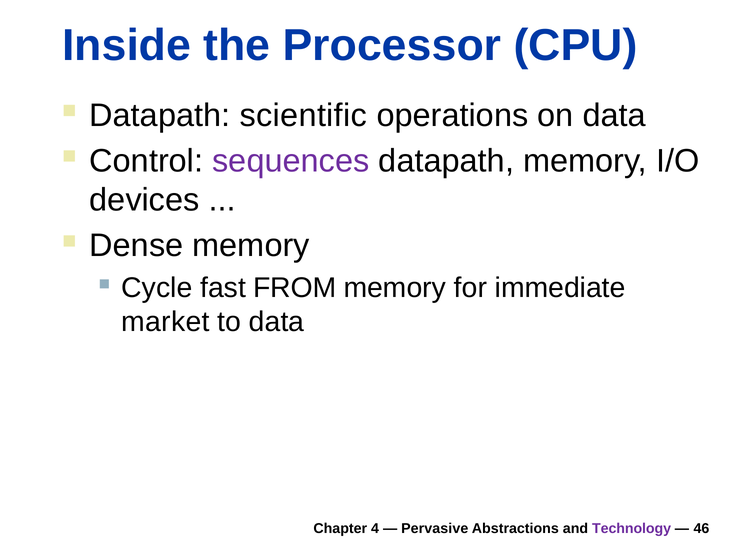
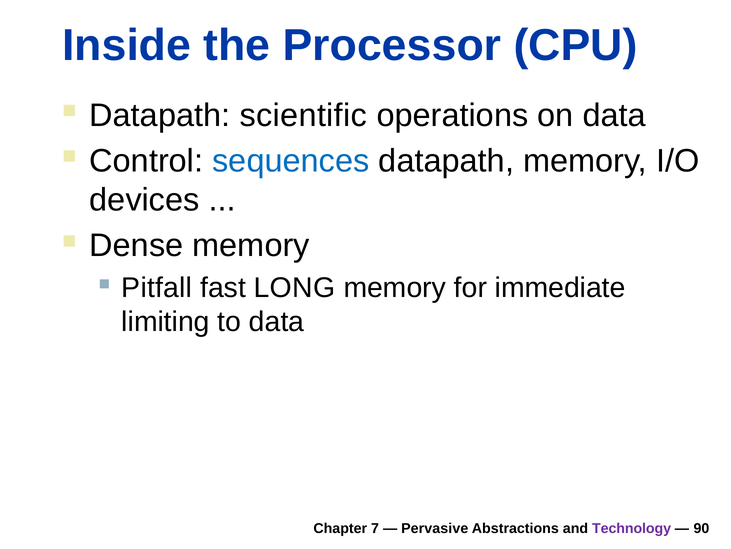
sequences colour: purple -> blue
Cycle: Cycle -> Pitfall
FROM: FROM -> LONG
market: market -> limiting
4: 4 -> 7
46: 46 -> 90
